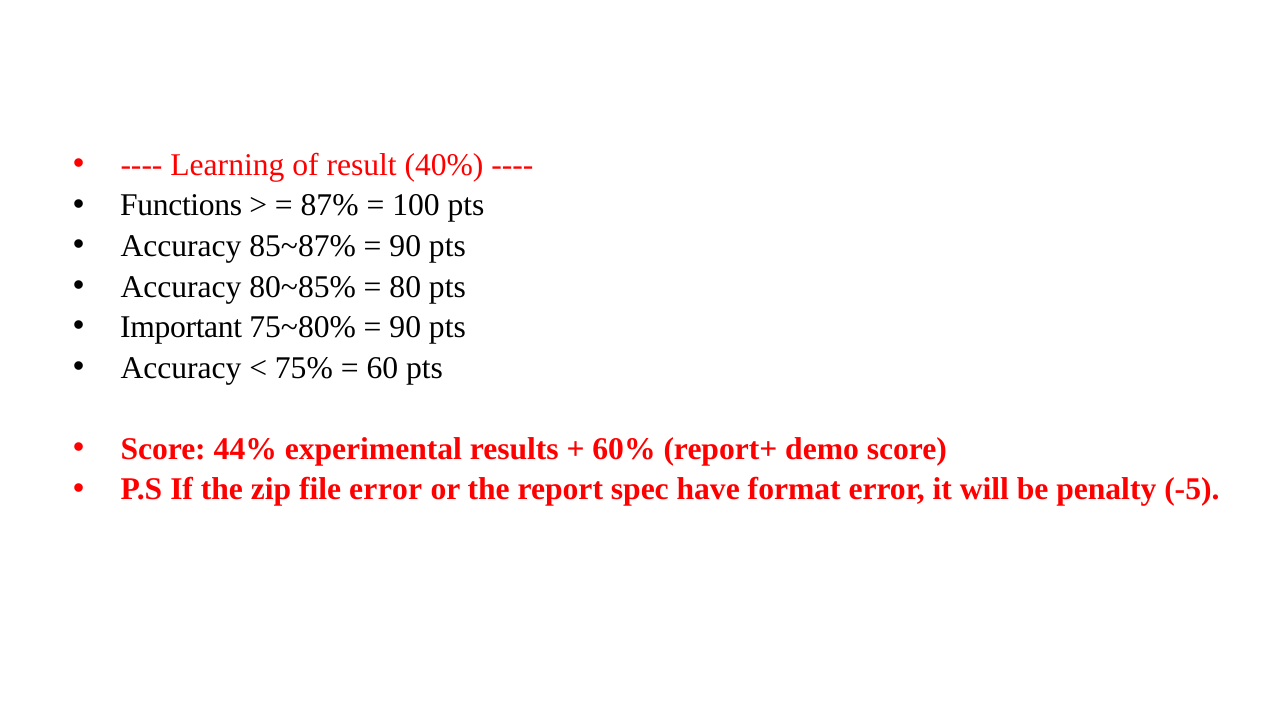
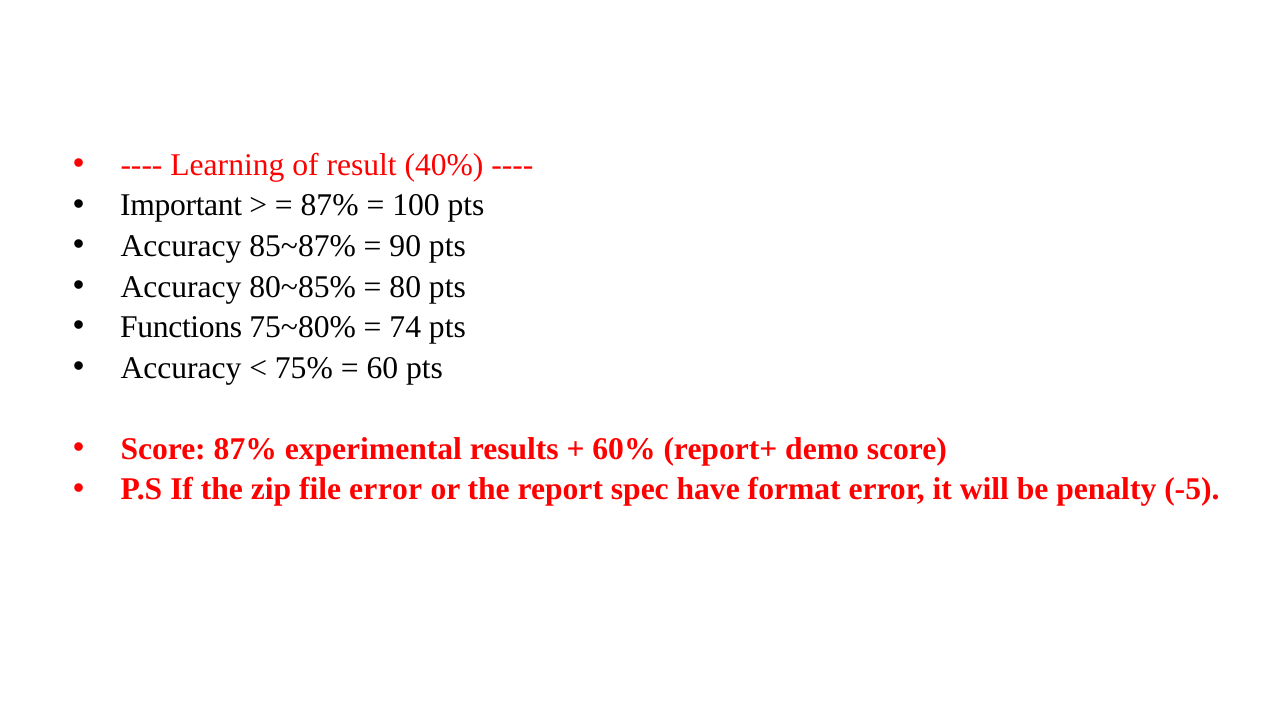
Functions: Functions -> Important
Important: Important -> Functions
90 at (405, 327): 90 -> 74
Score 44%: 44% -> 87%
